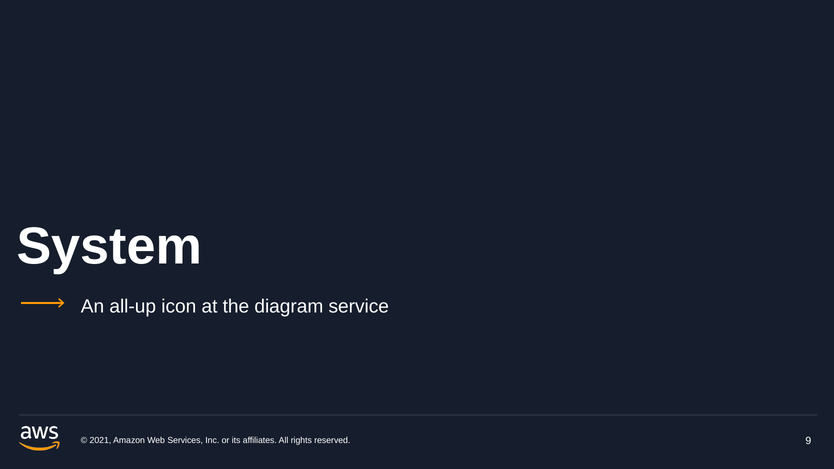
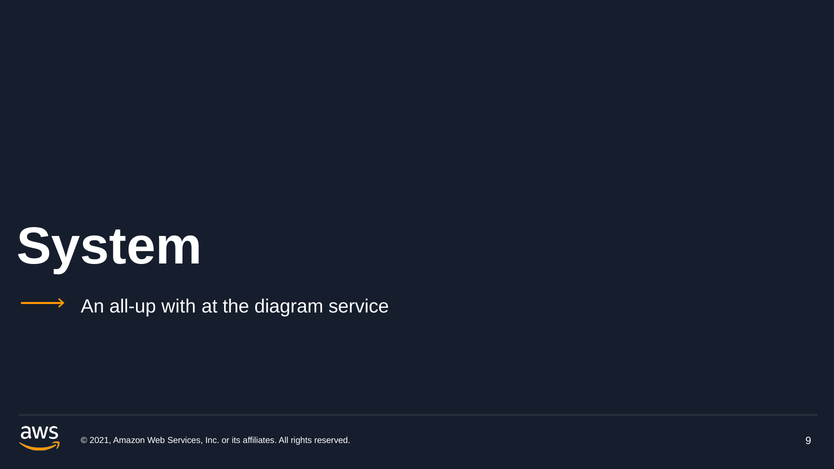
icon: icon -> with
